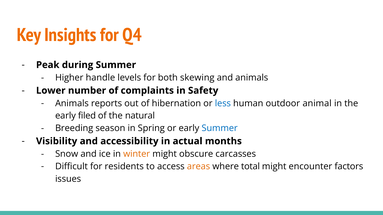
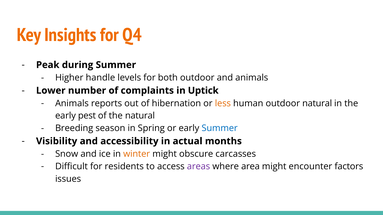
both skewing: skewing -> outdoor
Safety: Safety -> Uptick
less colour: blue -> orange
outdoor animal: animal -> natural
filed: filed -> pest
areas colour: orange -> purple
total: total -> area
